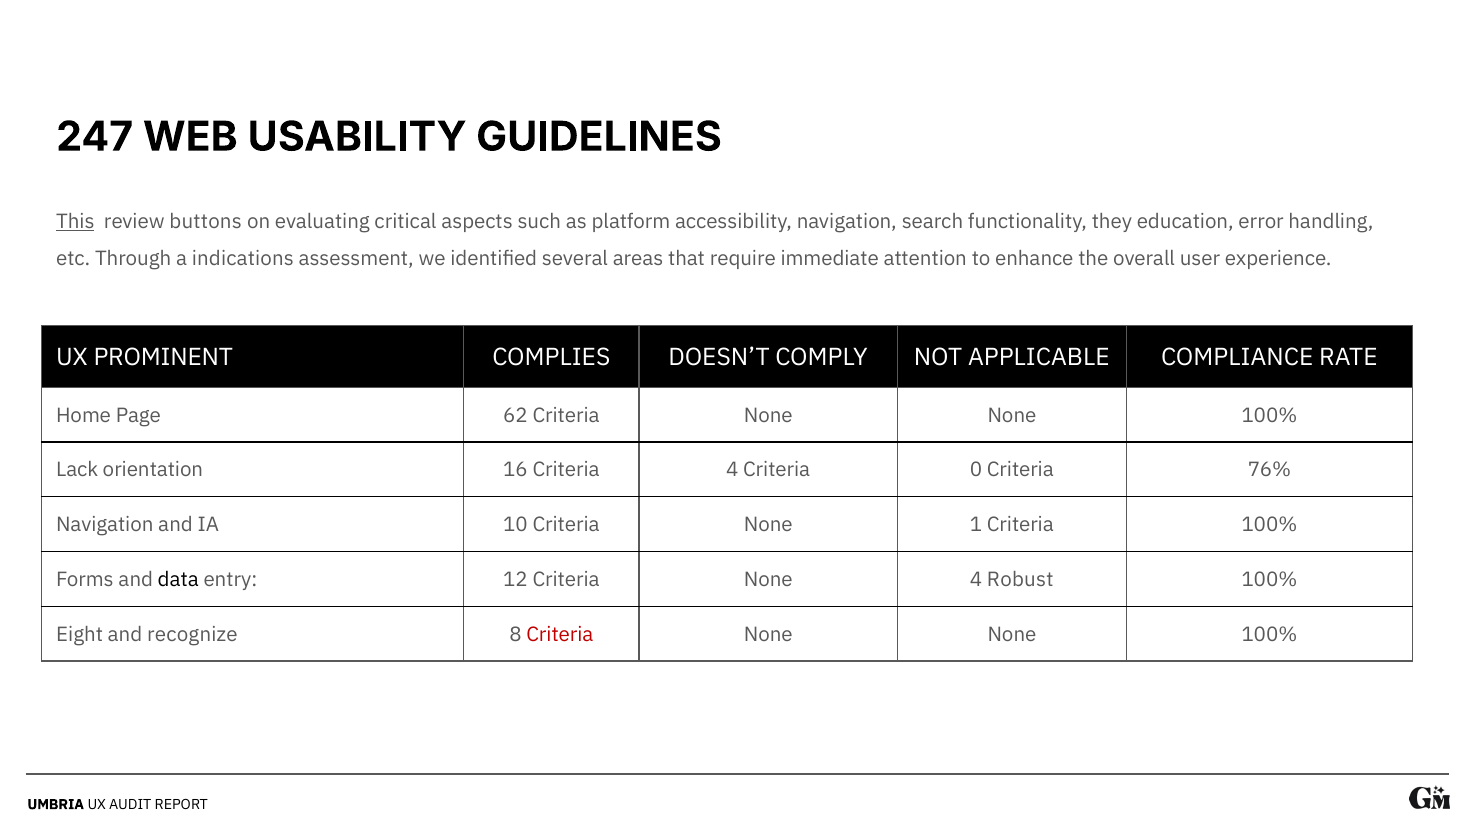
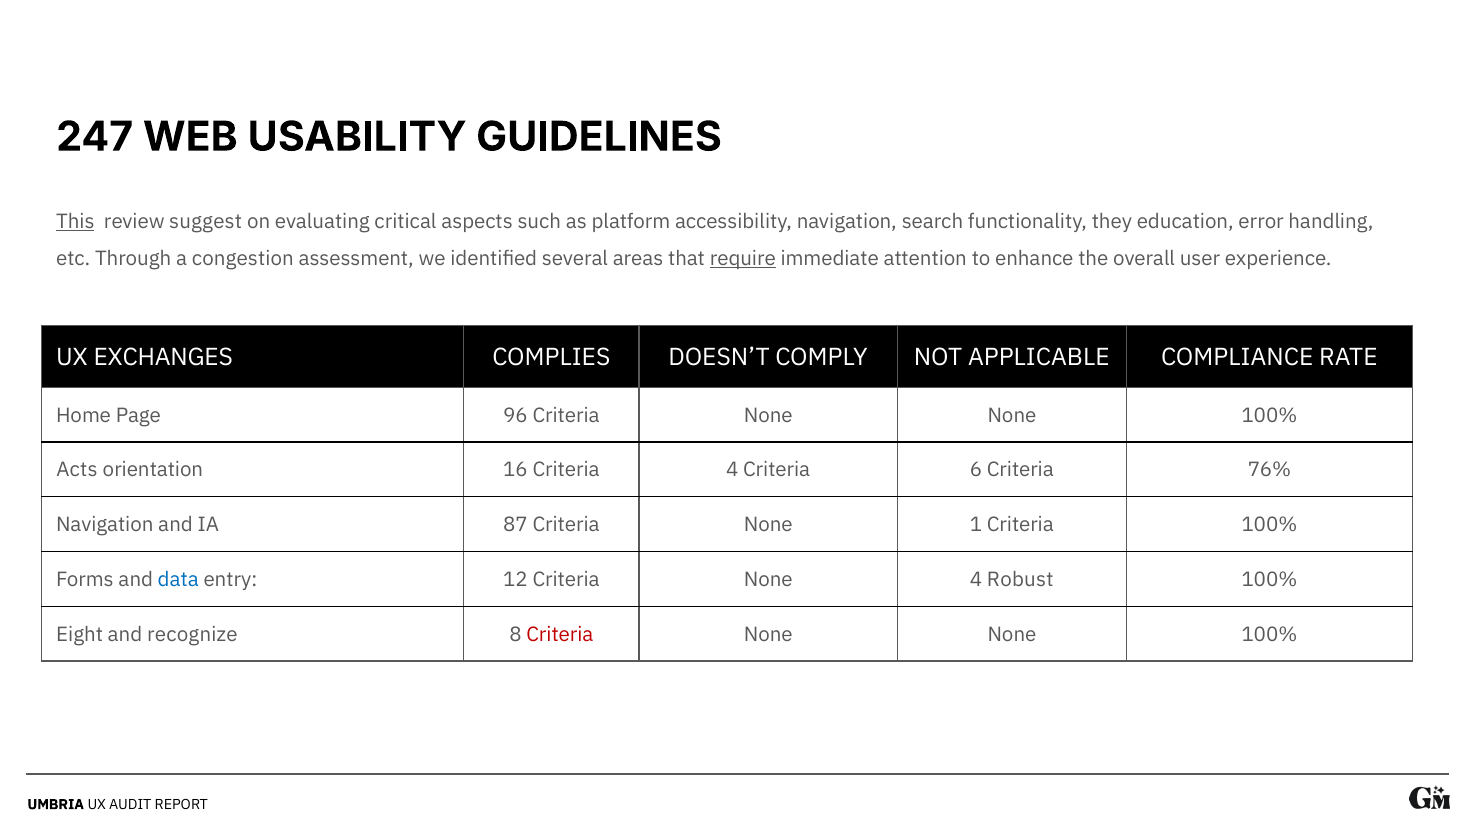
buttons: buttons -> suggest
indications: indications -> congestion
require underline: none -> present
PROMINENT: PROMINENT -> EXCHANGES
62: 62 -> 96
Lack: Lack -> Acts
0: 0 -> 6
10: 10 -> 87
data colour: black -> blue
